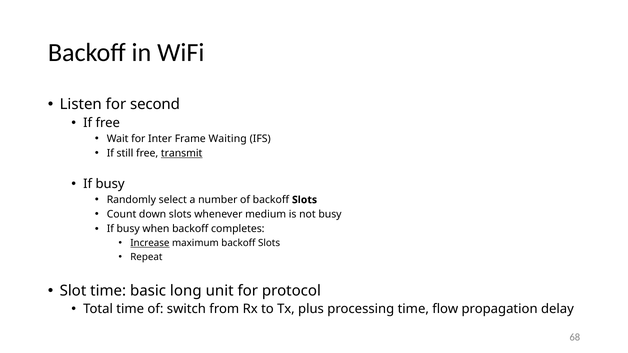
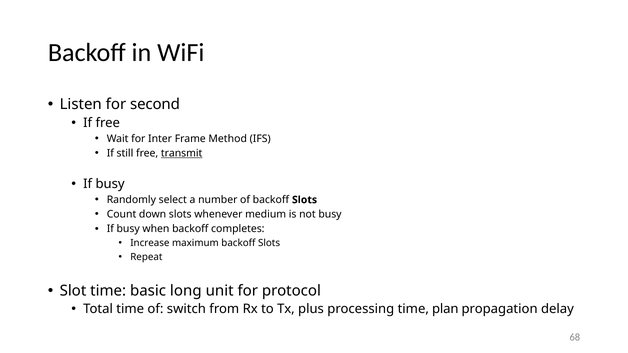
Waiting: Waiting -> Method
Increase underline: present -> none
flow: flow -> plan
